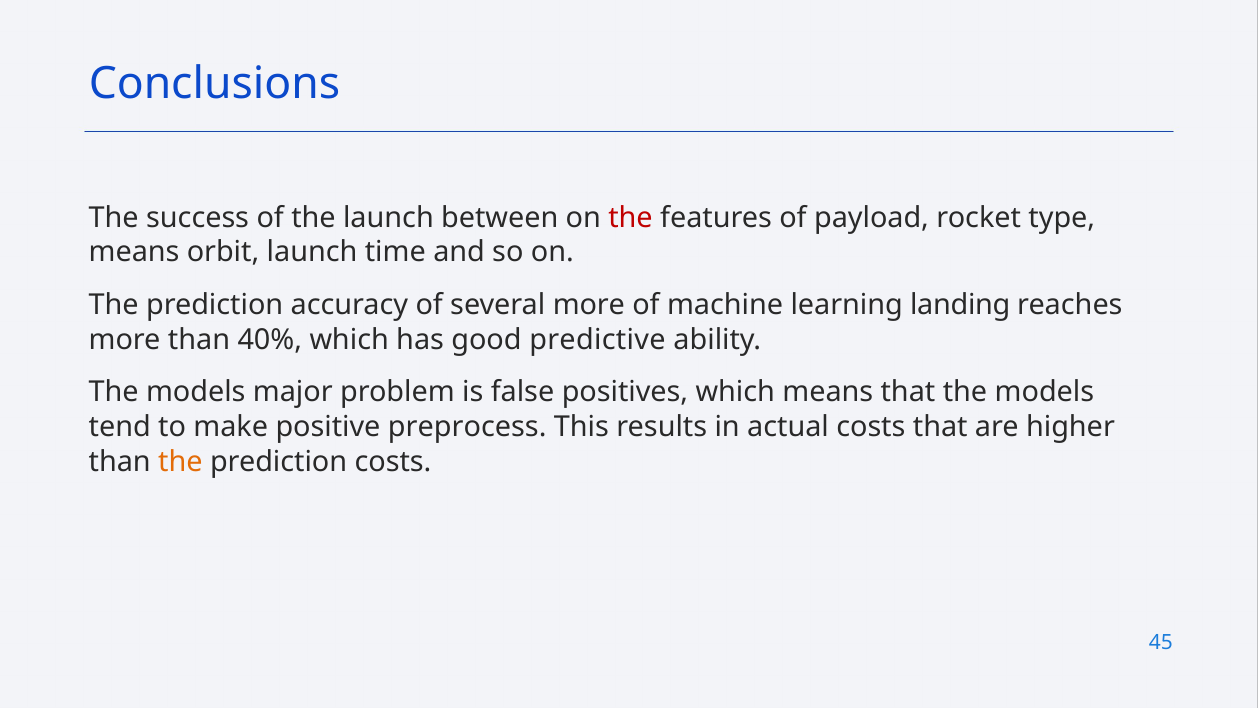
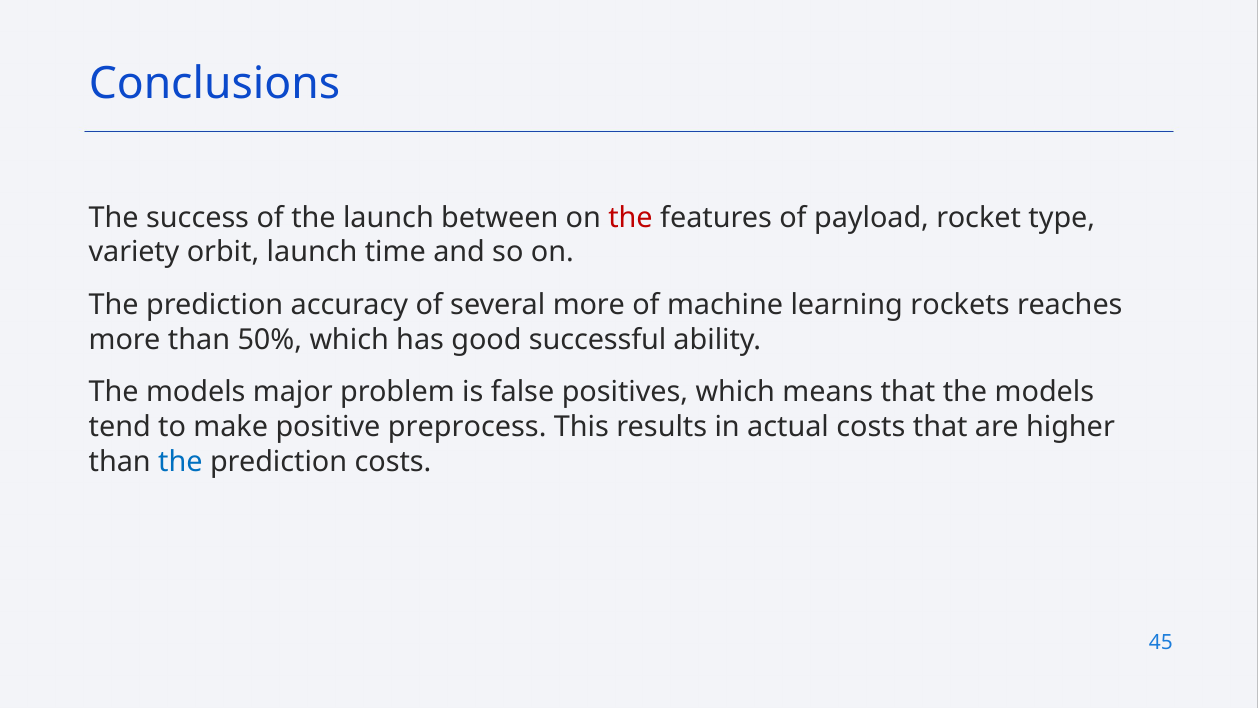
means at (134, 252): means -> variety
landing: landing -> rockets
40%: 40% -> 50%
predictive: predictive -> successful
the at (180, 461) colour: orange -> blue
